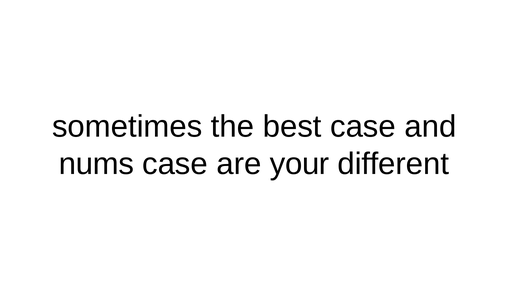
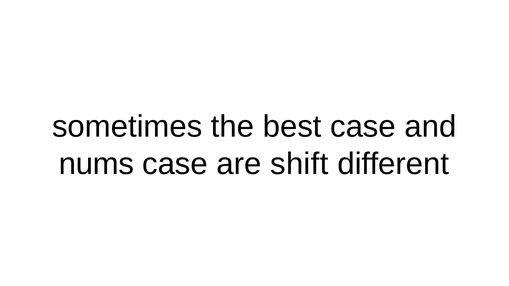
your: your -> shift
